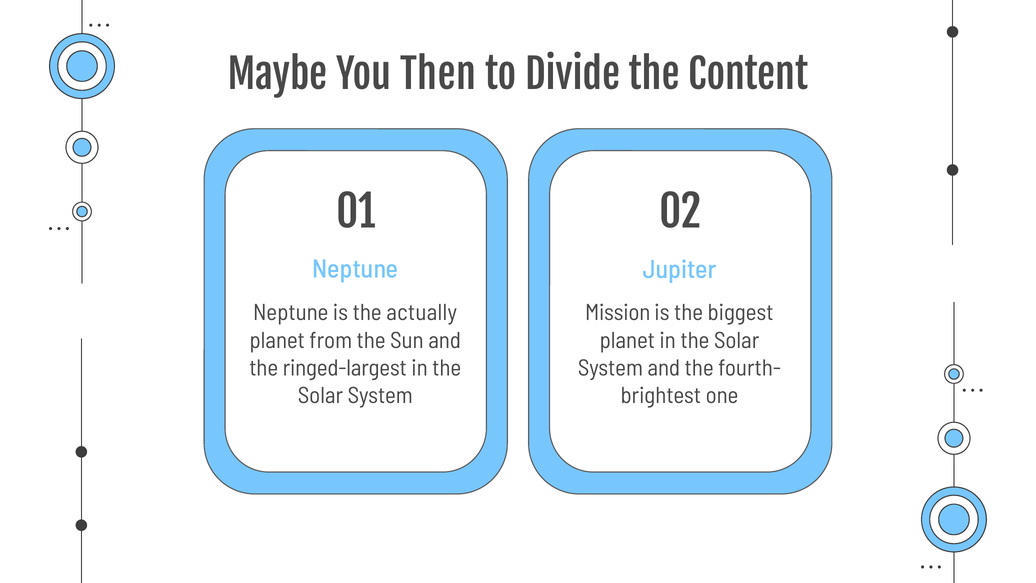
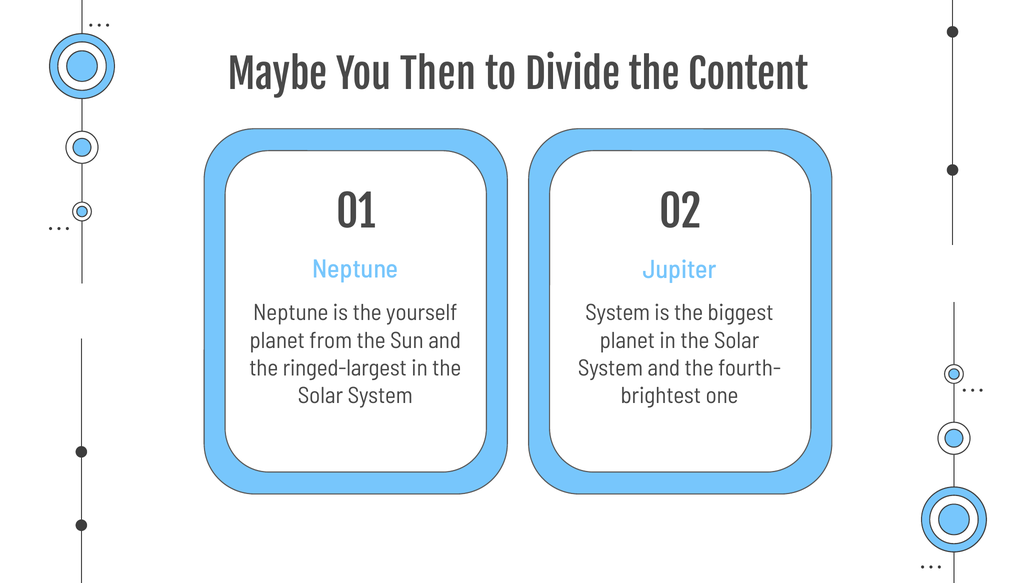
actually: actually -> yourself
Mission at (618, 313): Mission -> System
